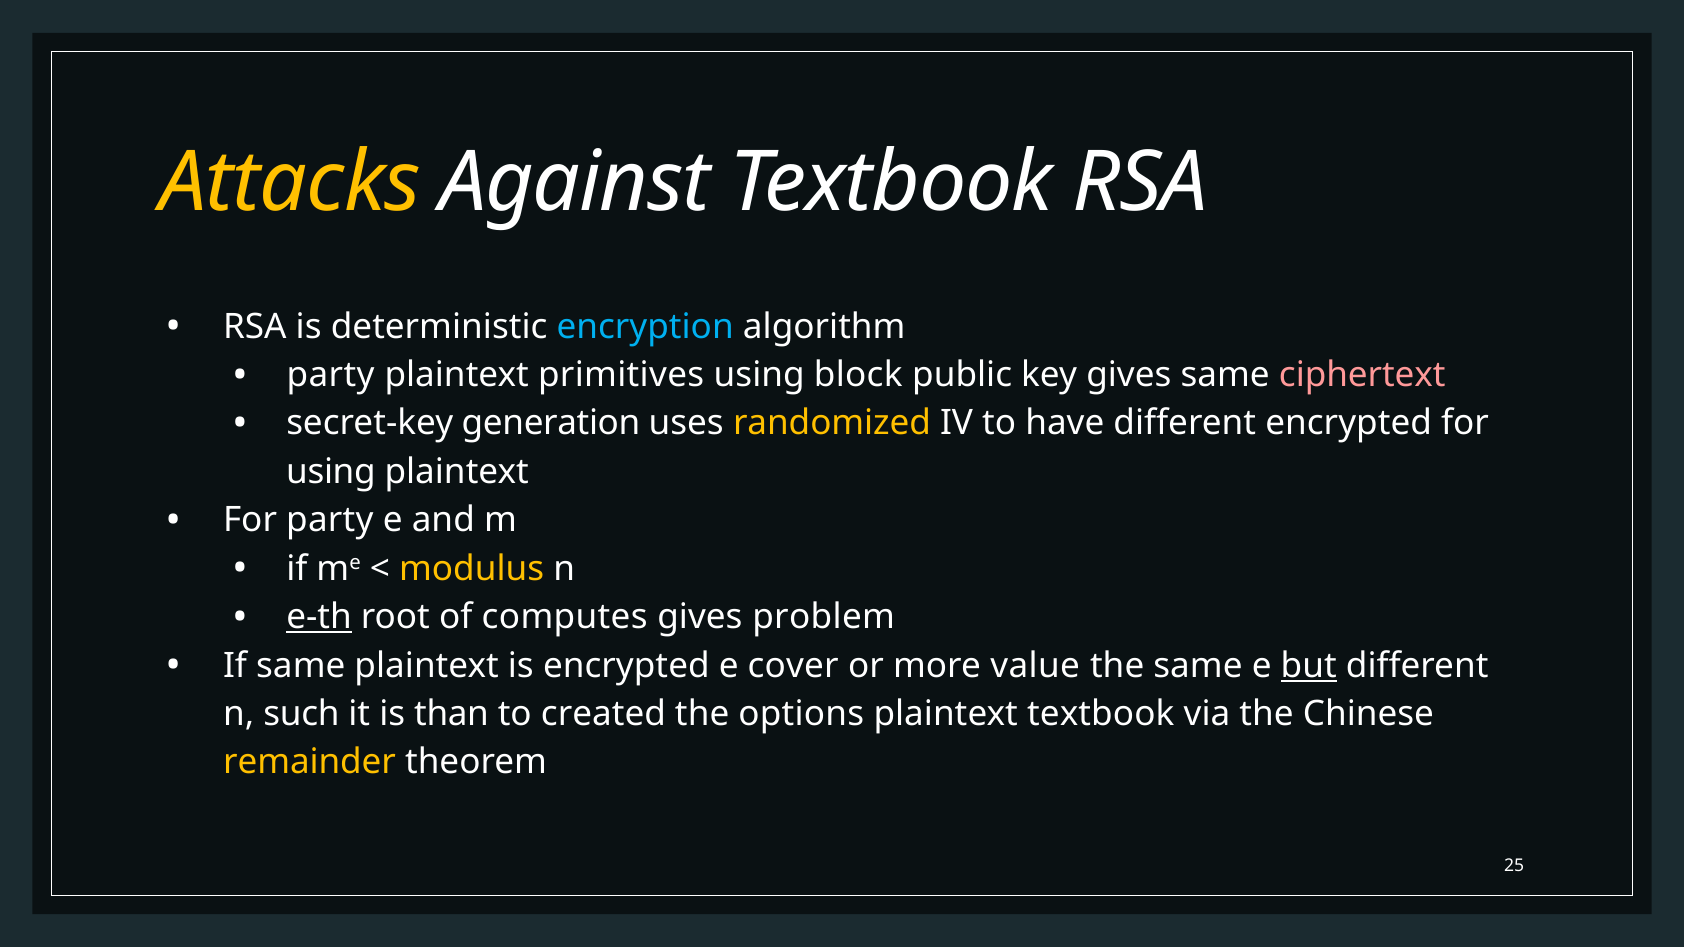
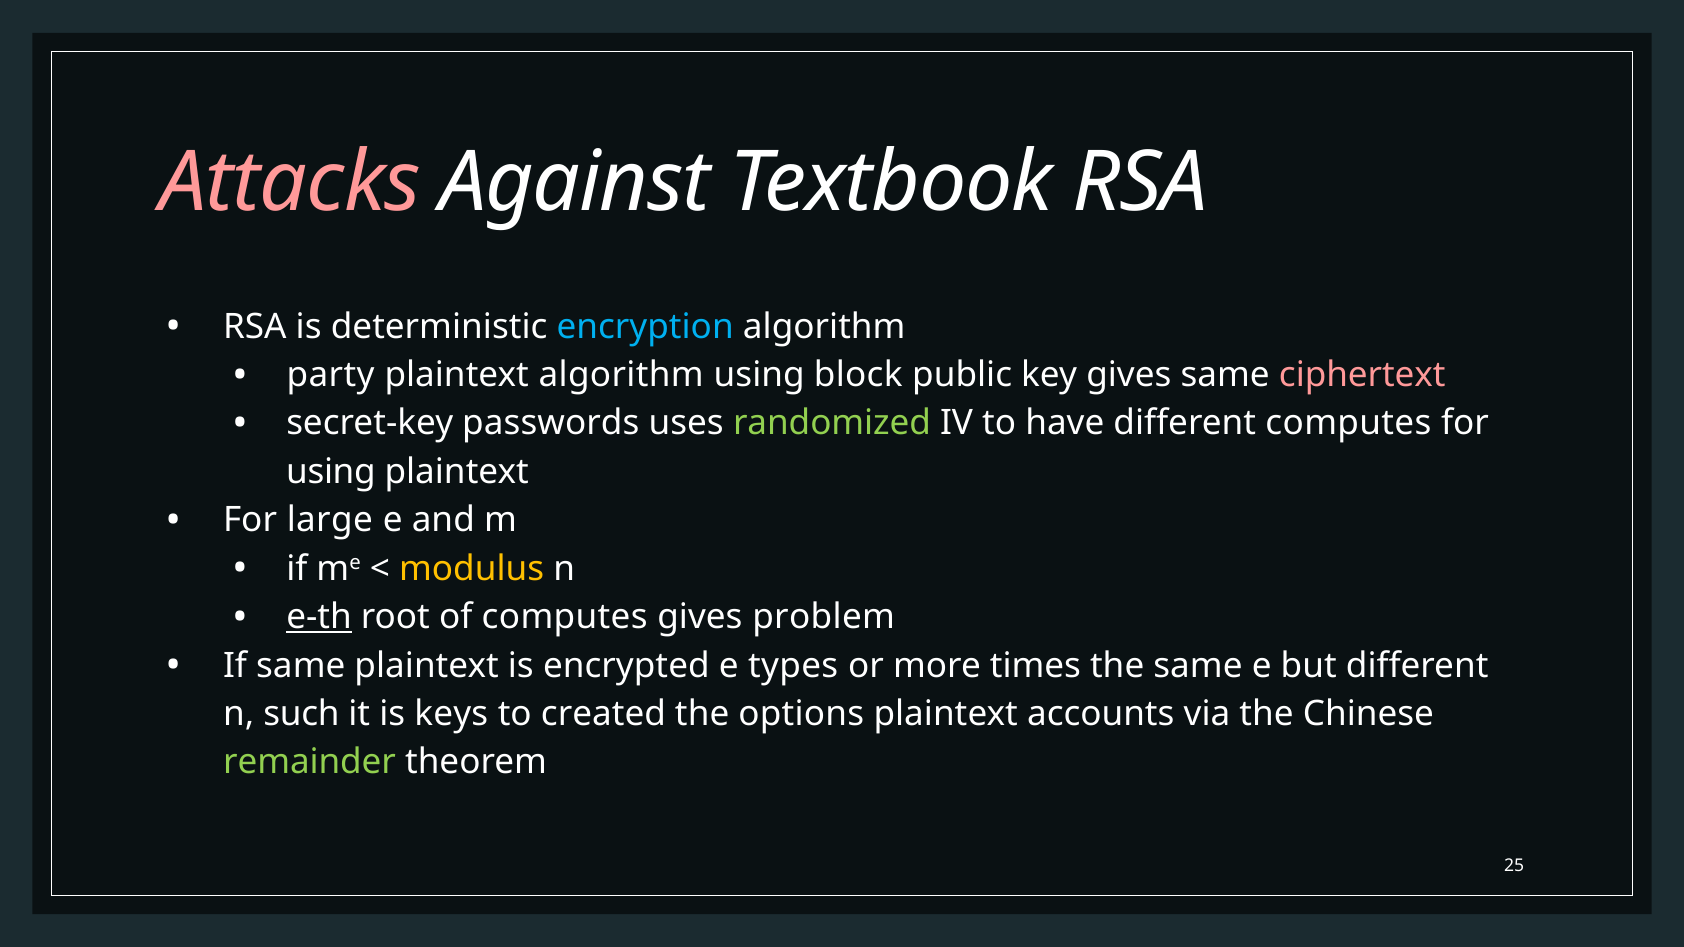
Attacks colour: yellow -> pink
plaintext primitives: primitives -> algorithm
generation: generation -> passwords
randomized colour: yellow -> light green
different encrypted: encrypted -> computes
For party: party -> large
cover: cover -> types
value: value -> times
but underline: present -> none
than: than -> keys
plaintext textbook: textbook -> accounts
remainder colour: yellow -> light green
